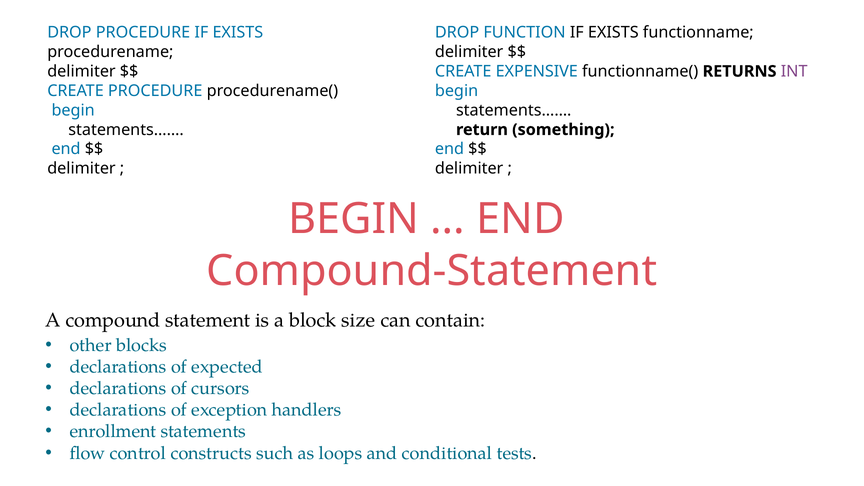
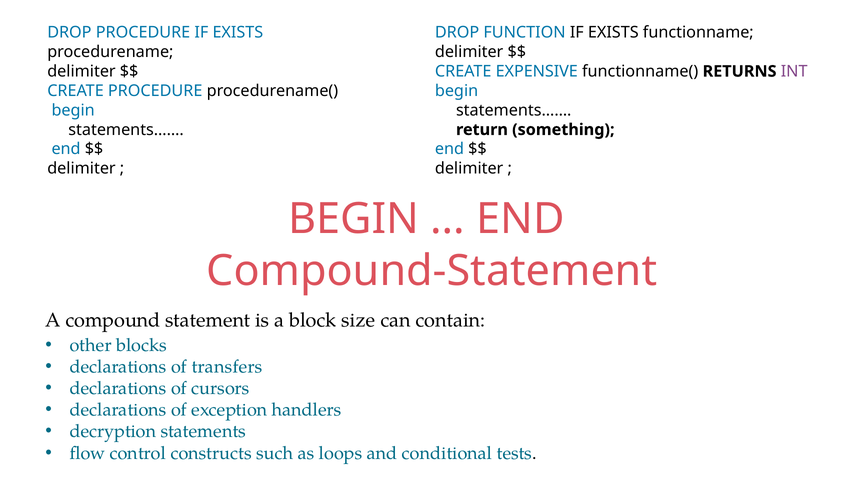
expected: expected -> transfers
enrollment: enrollment -> decryption
